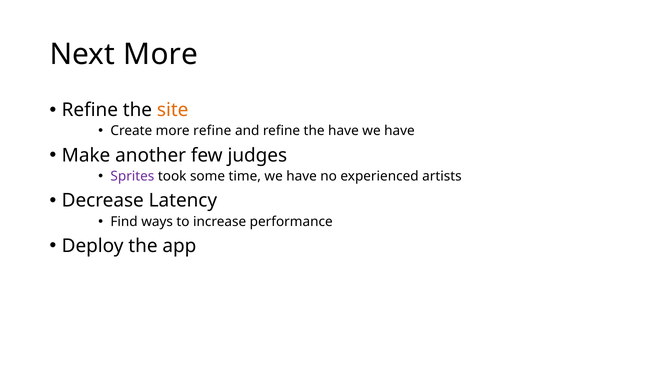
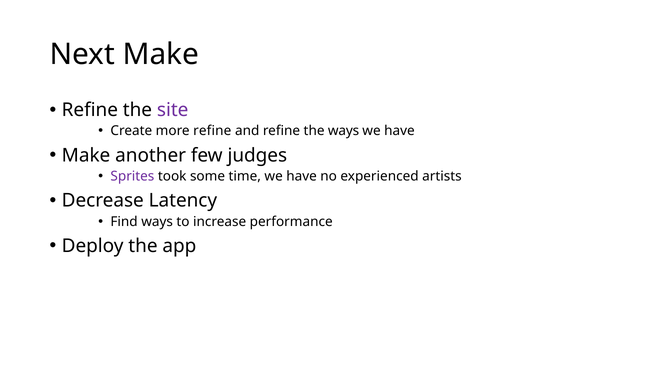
Next More: More -> Make
site colour: orange -> purple
the have: have -> ways
